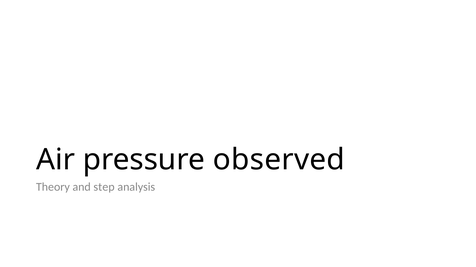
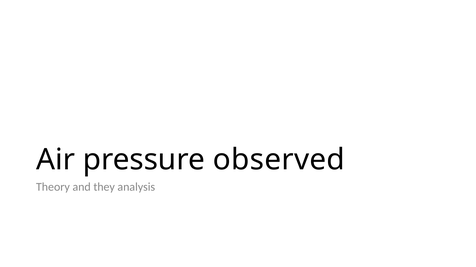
step: step -> they
